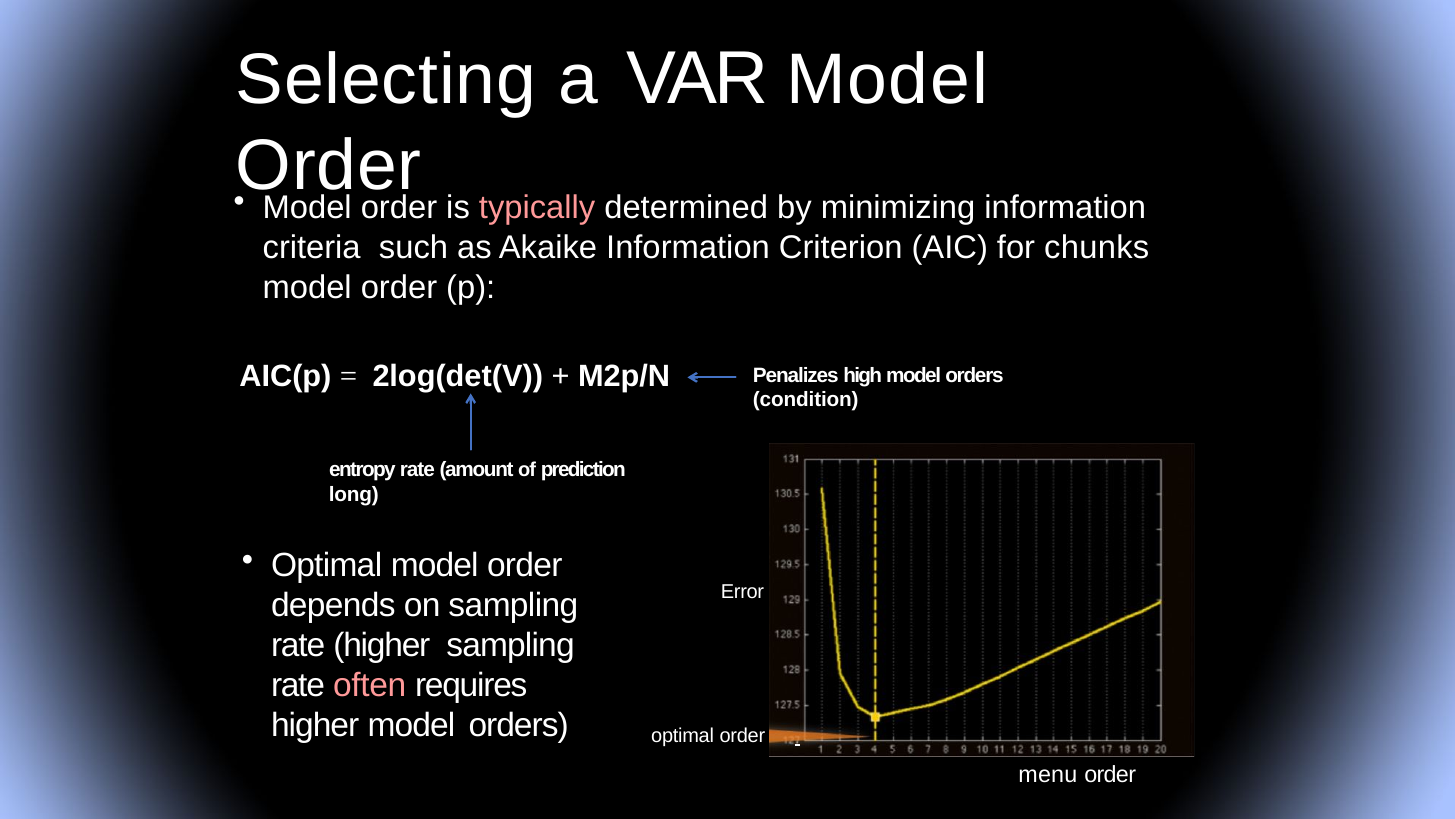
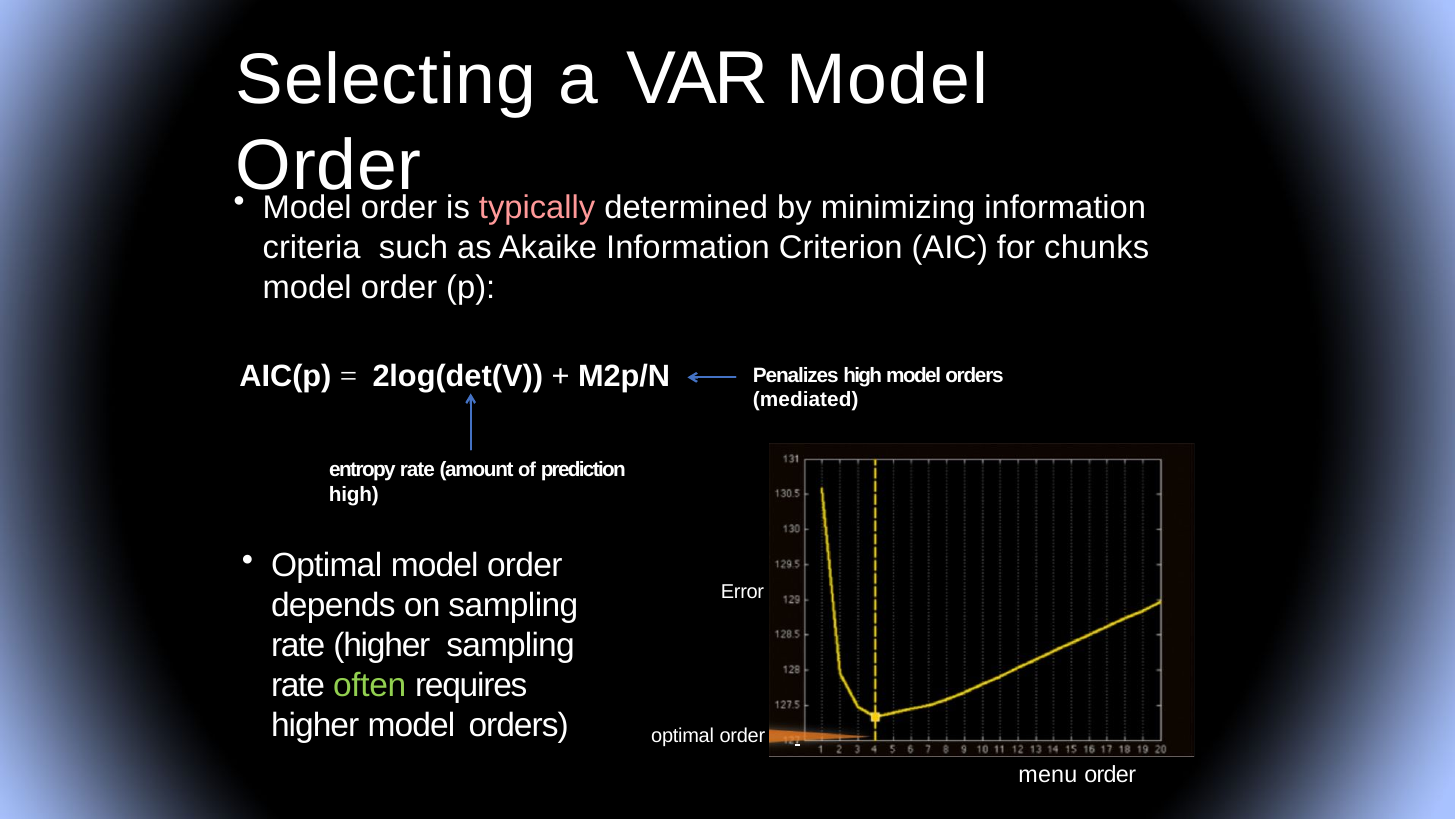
condition: condition -> mediated
long at (354, 494): long -> high
often colour: pink -> light green
